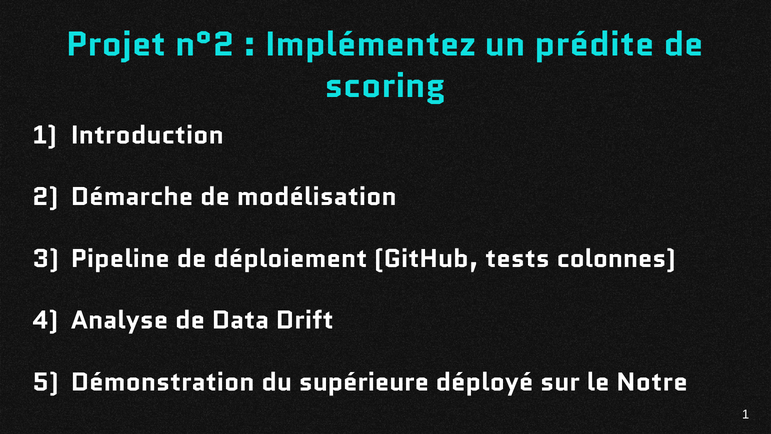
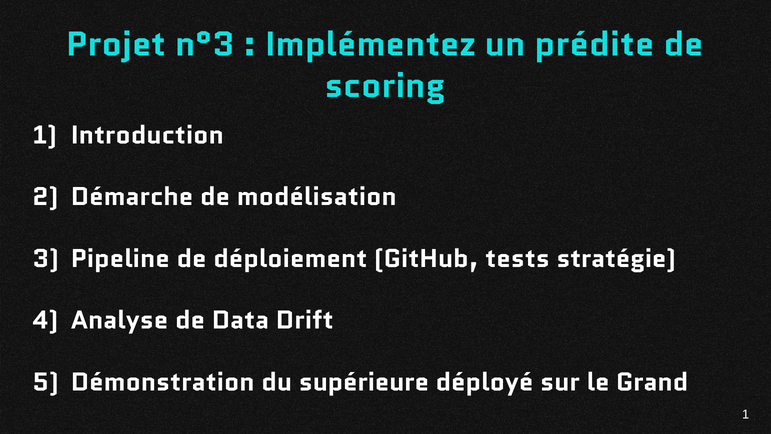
n°2: n°2 -> n°3
colonnes: colonnes -> stratégie
Notre: Notre -> Grand
